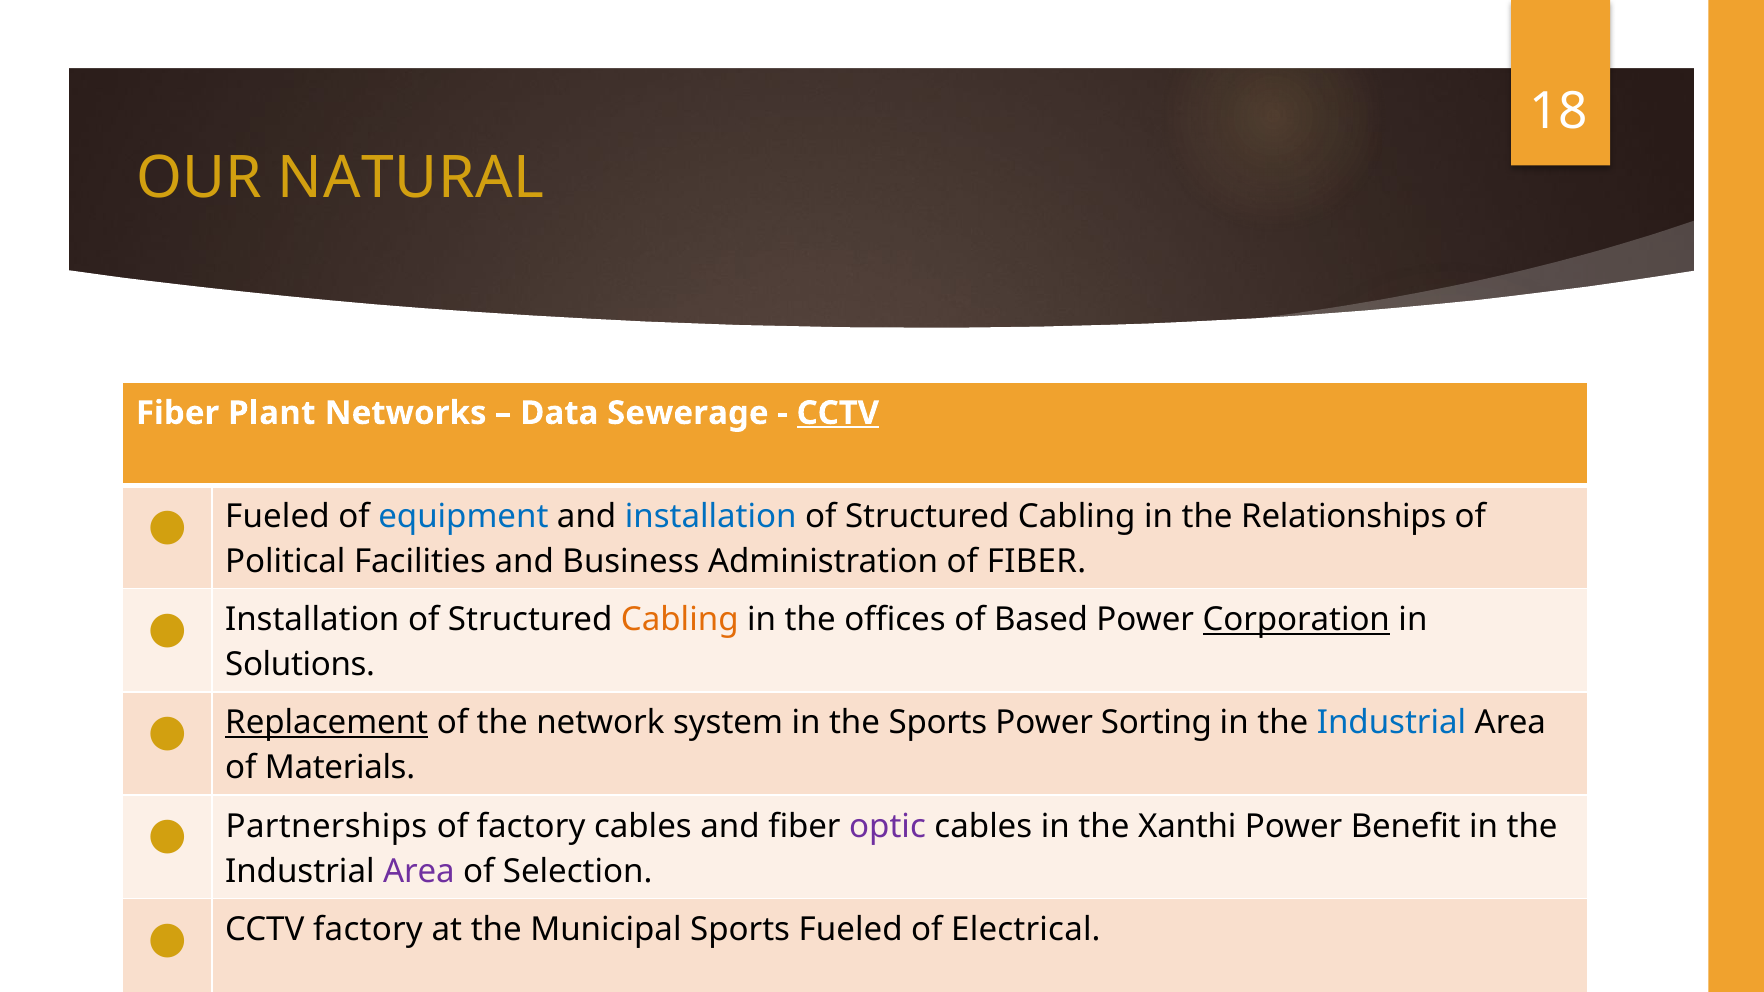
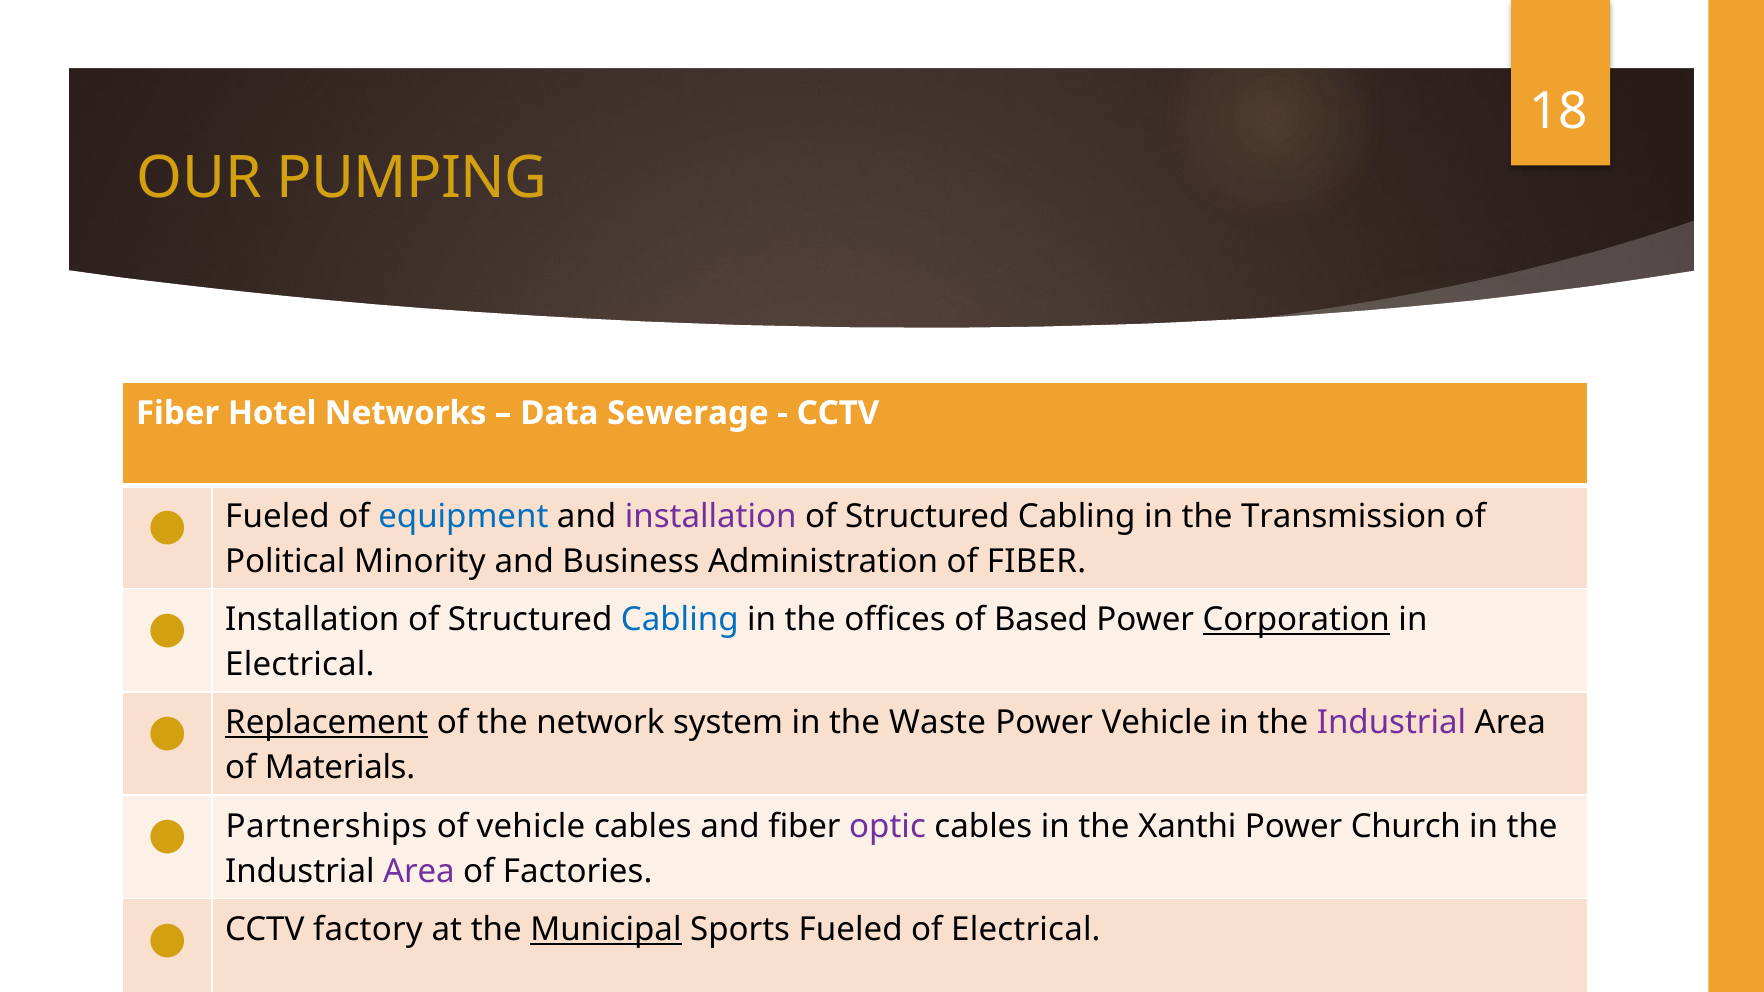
NATURAL: NATURAL -> PUMPING
Plant: Plant -> Hotel
CCTV at (838, 413) underline: present -> none
installation at (711, 516) colour: blue -> purple
Relationships: Relationships -> Transmission
Facilities: Facilities -> Minority
Cabling at (680, 620) colour: orange -> blue
Solutions at (300, 665): Solutions -> Electrical
the Sports: Sports -> Waste
Power Sorting: Sorting -> Vehicle
Industrial at (1392, 723) colour: blue -> purple
of factory: factory -> vehicle
Benefit: Benefit -> Church
Selection: Selection -> Factories
Municipal underline: none -> present
